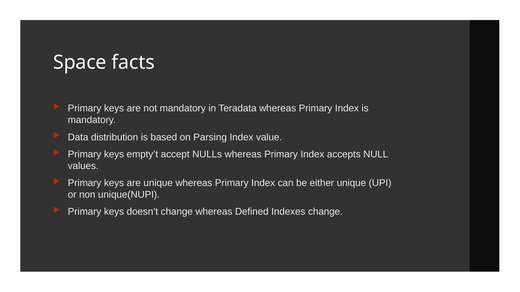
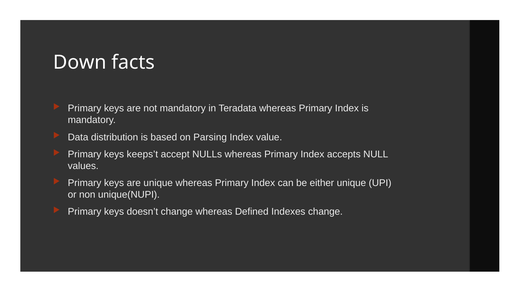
Space: Space -> Down
empty’t: empty’t -> keeps’t
